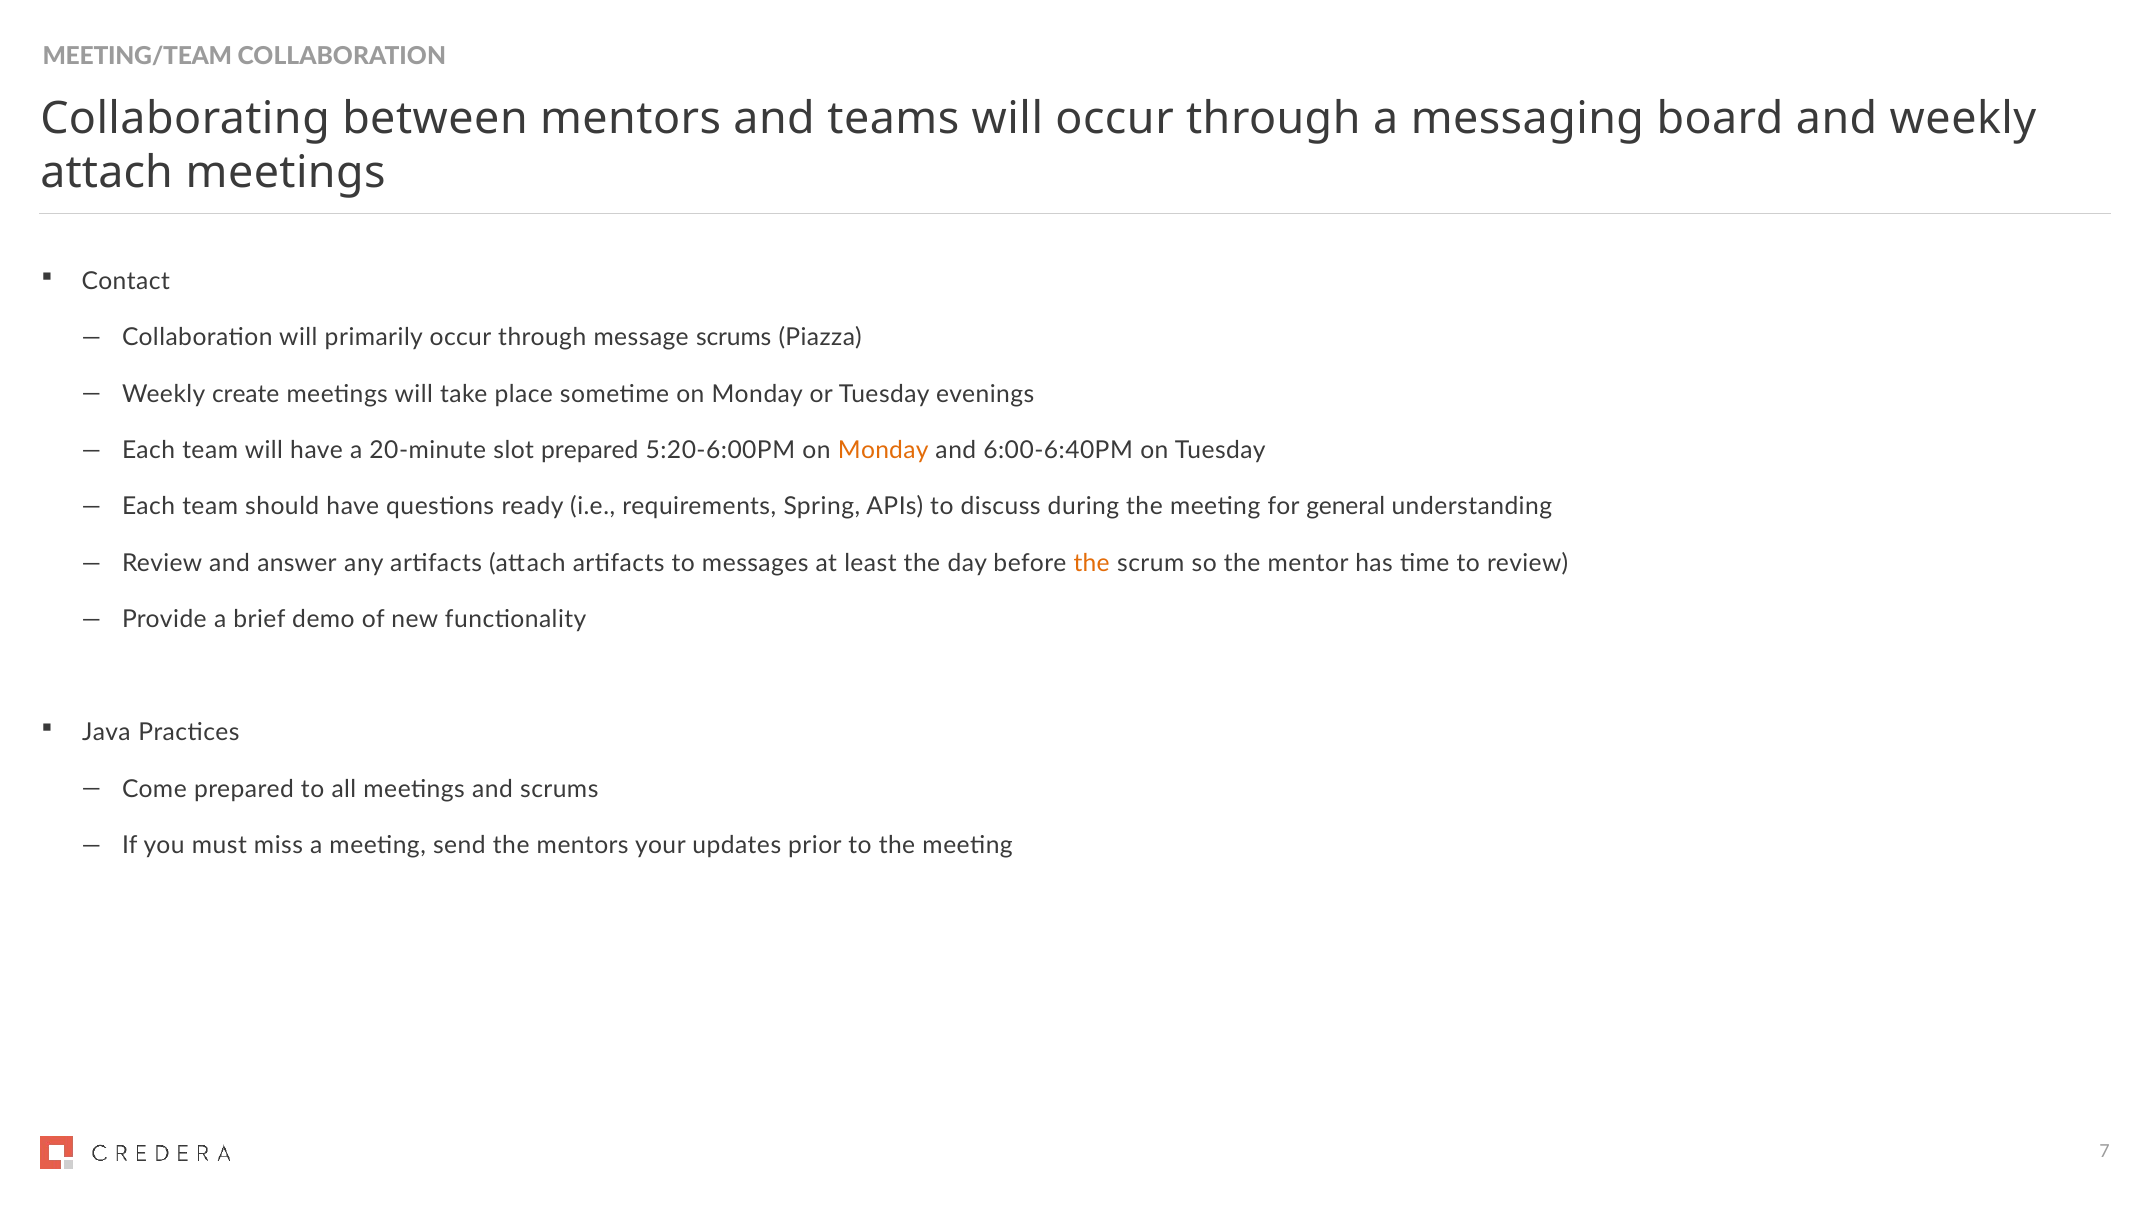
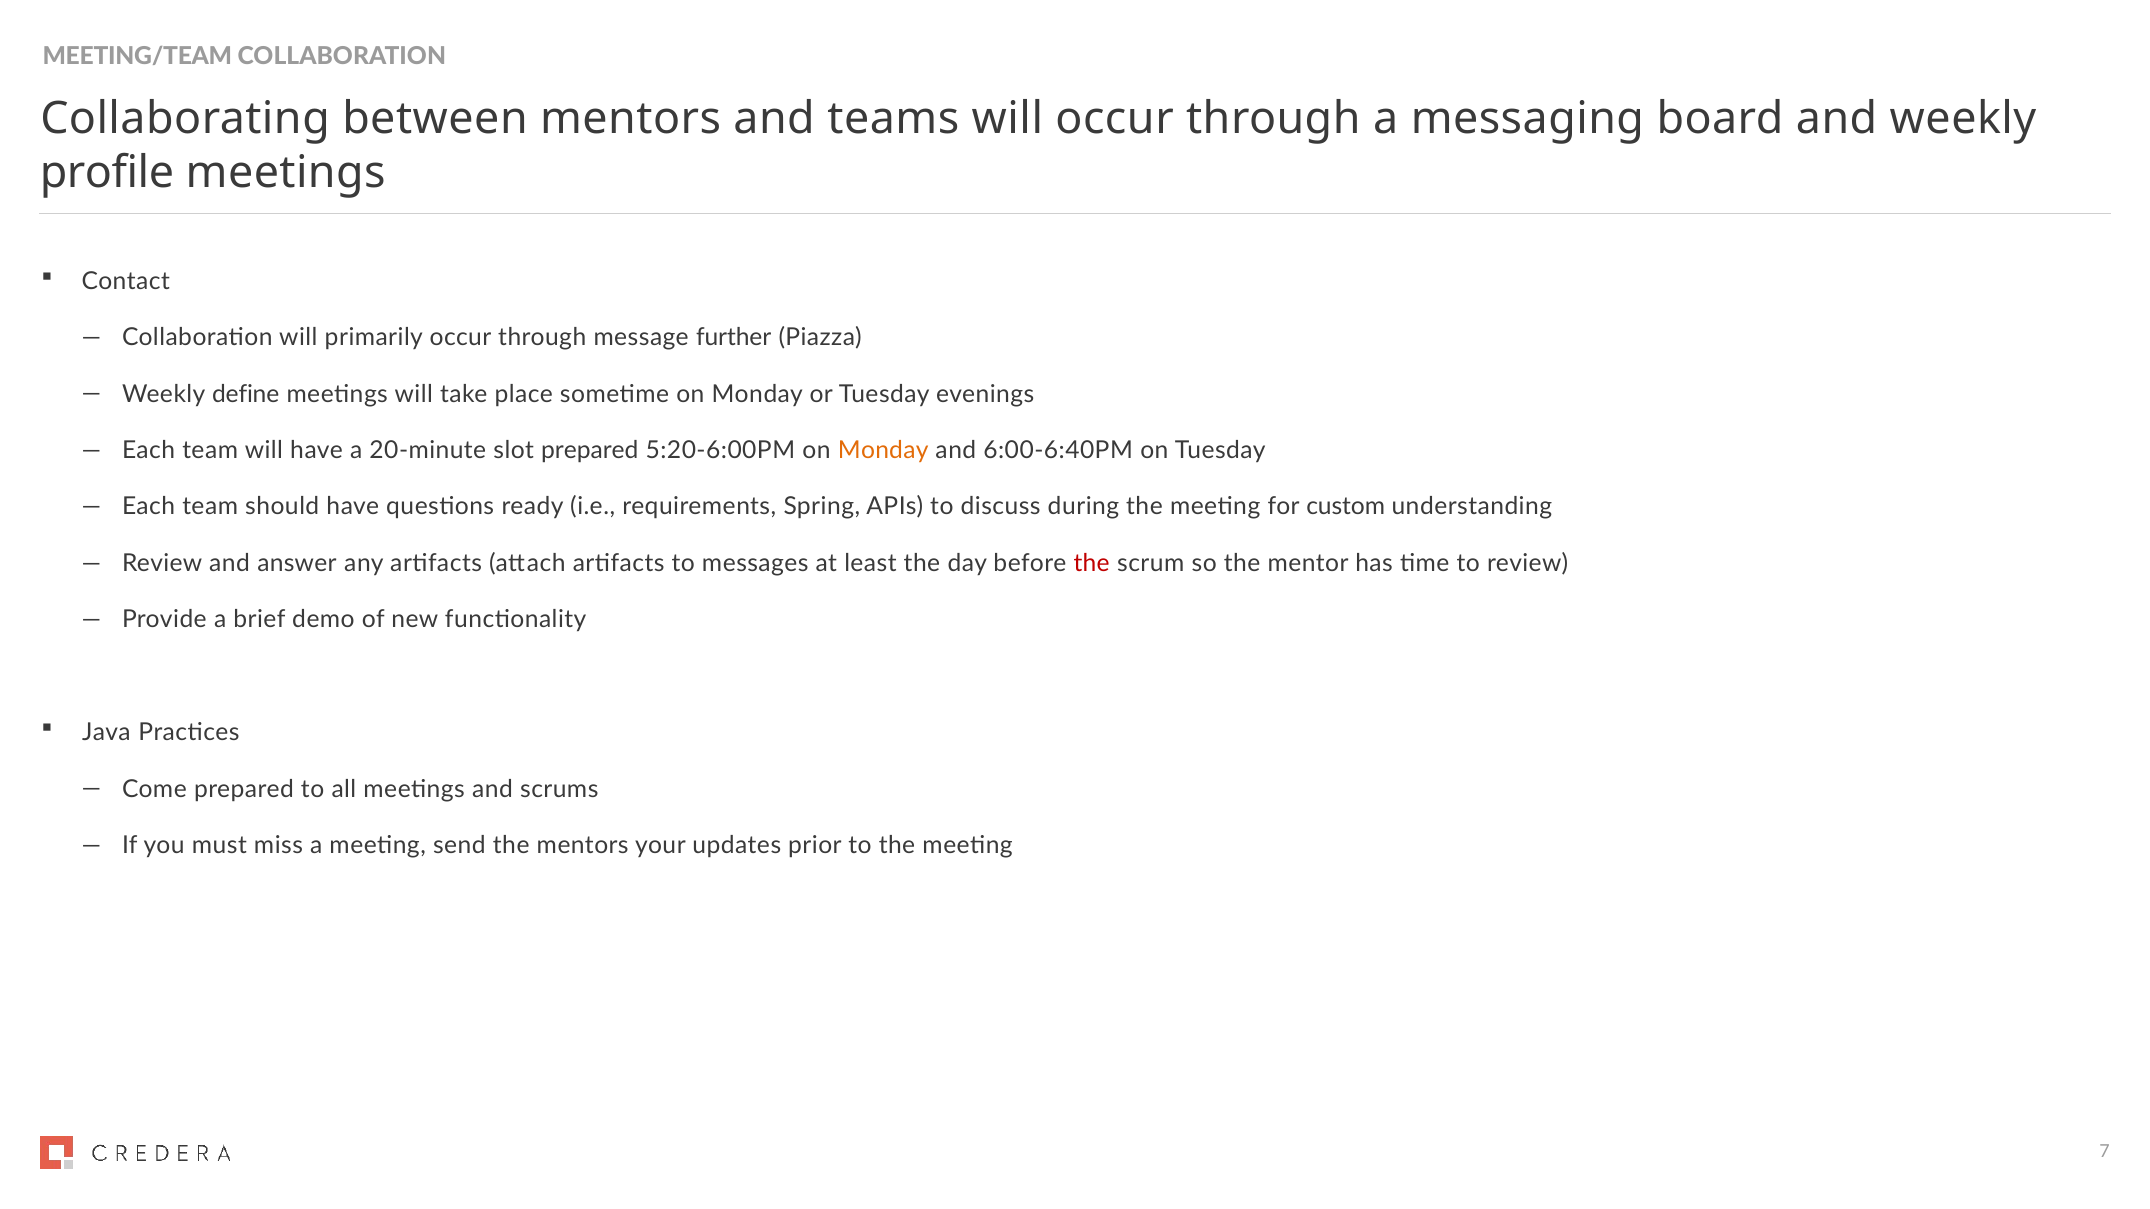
attach at (107, 172): attach -> profile
message scrums: scrums -> further
create: create -> define
general: general -> custom
the at (1092, 563) colour: orange -> red
